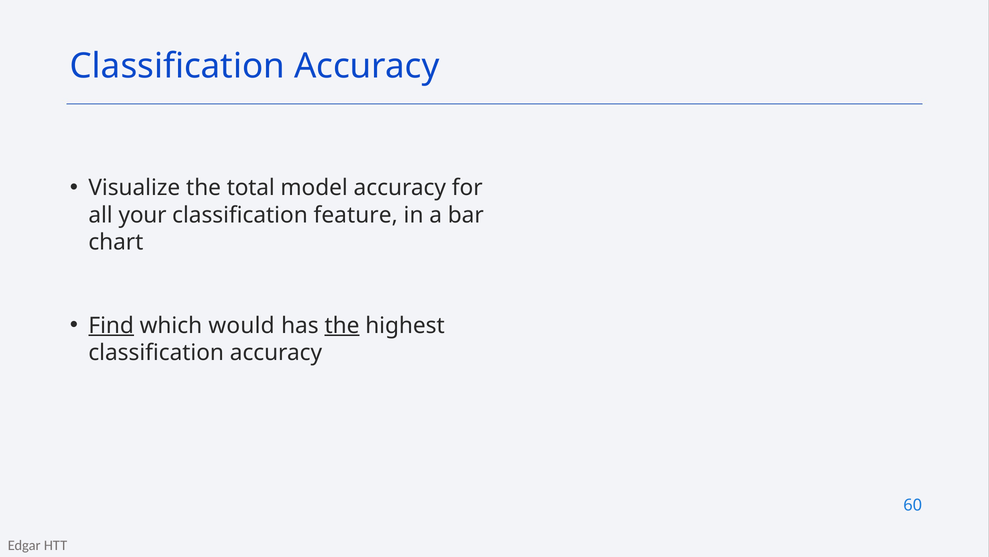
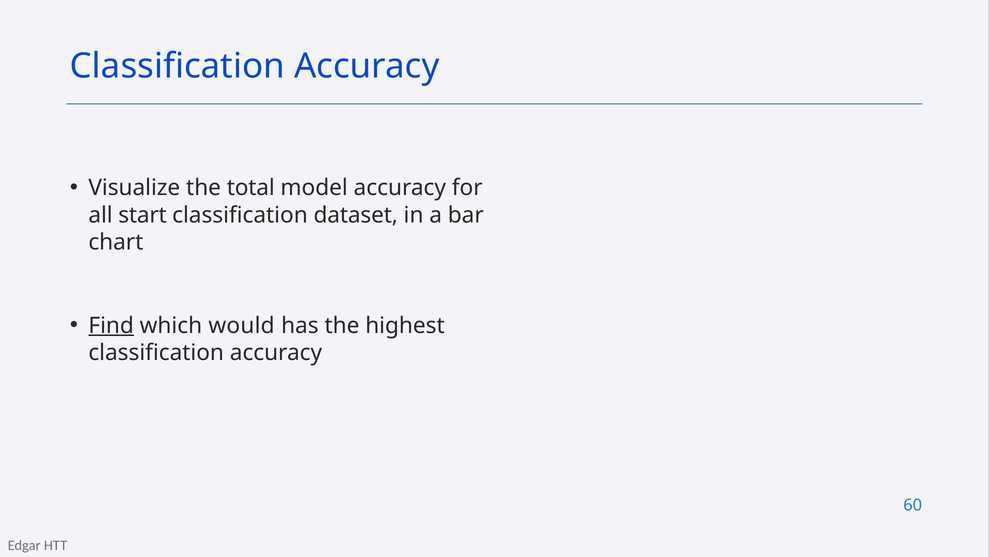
your: your -> start
feature: feature -> dataset
the at (342, 325) underline: present -> none
